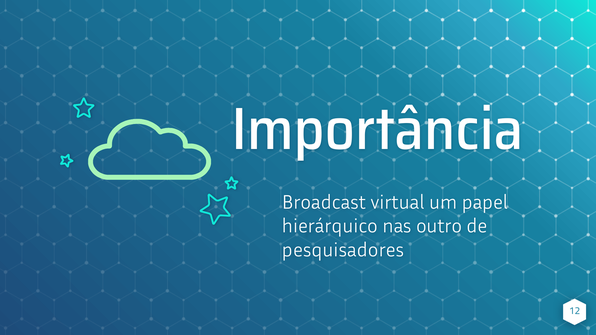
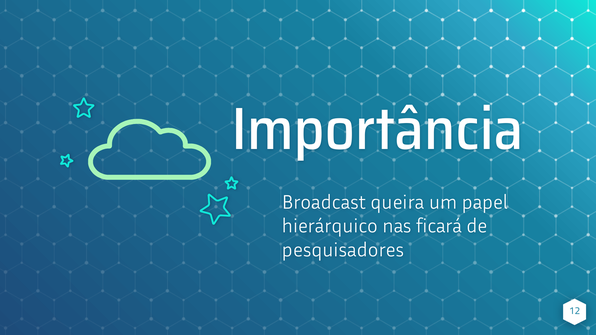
virtual: virtual -> queira
outro: outro -> ficará
